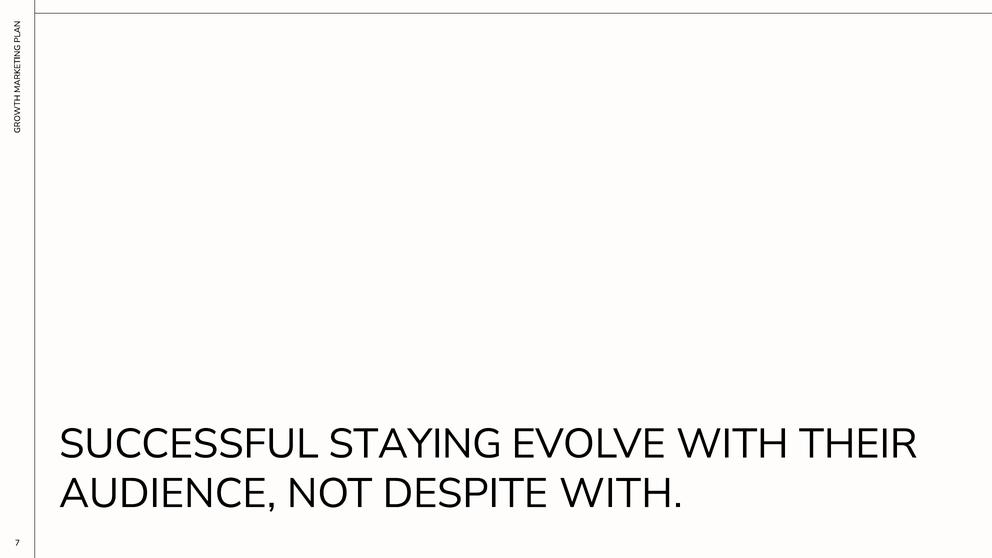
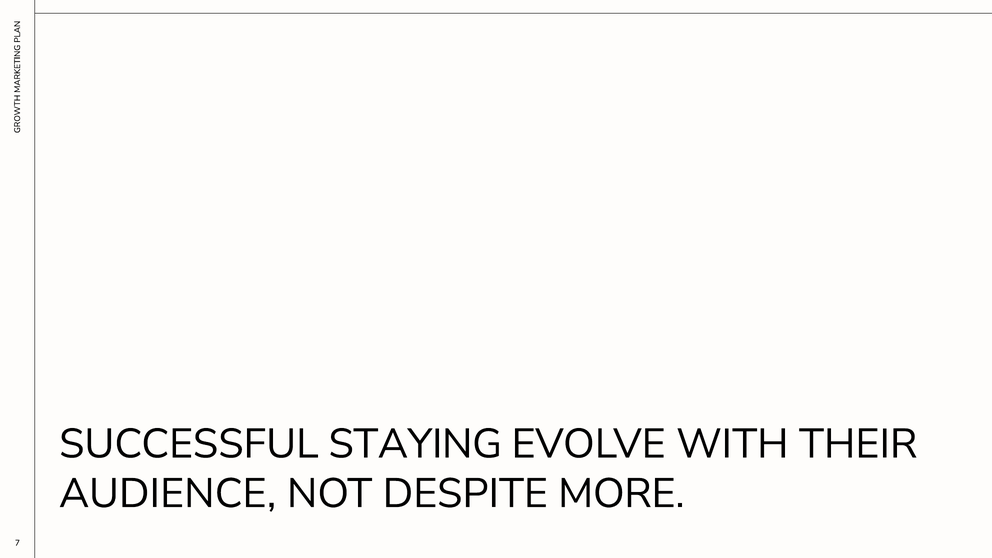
DESPITE WITH: WITH -> MORE
